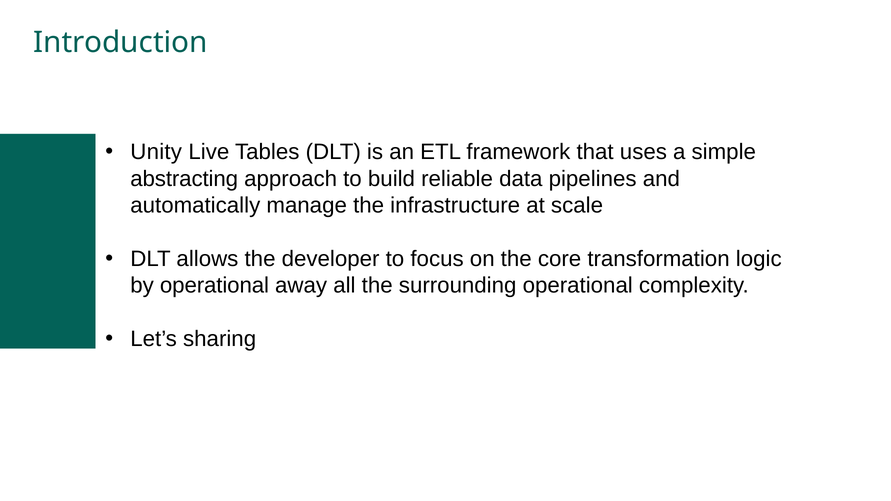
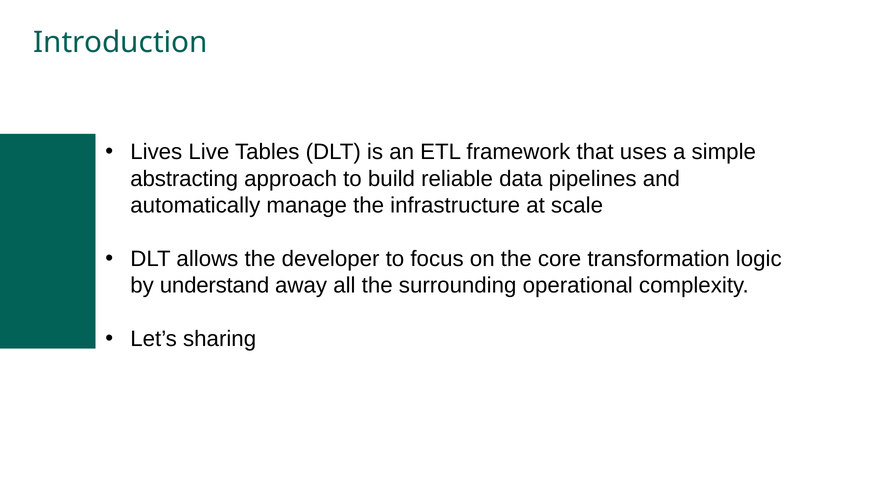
Unity: Unity -> Lives
by operational: operational -> understand
